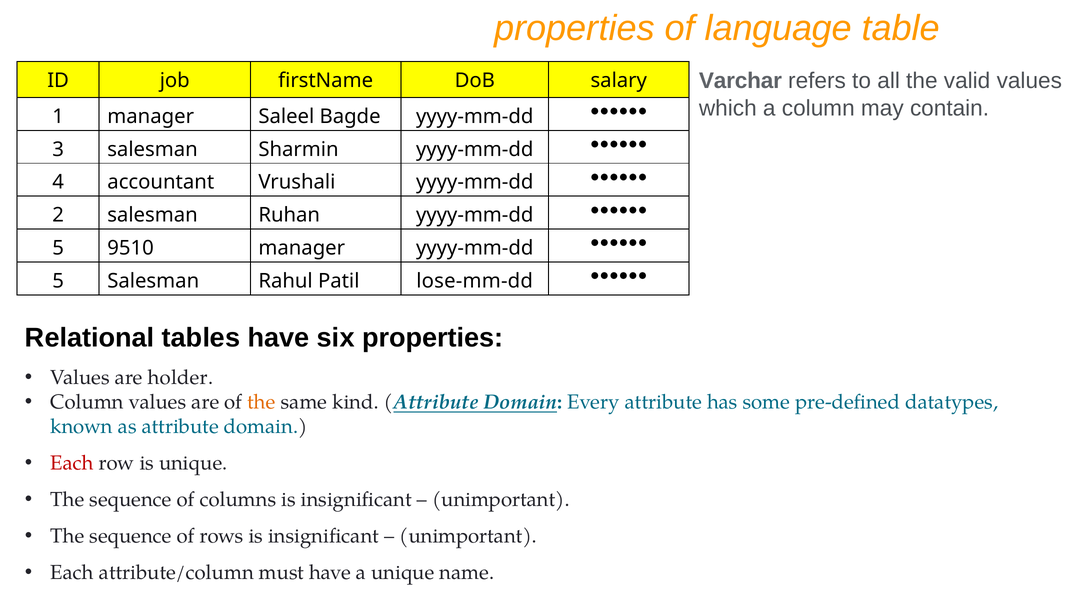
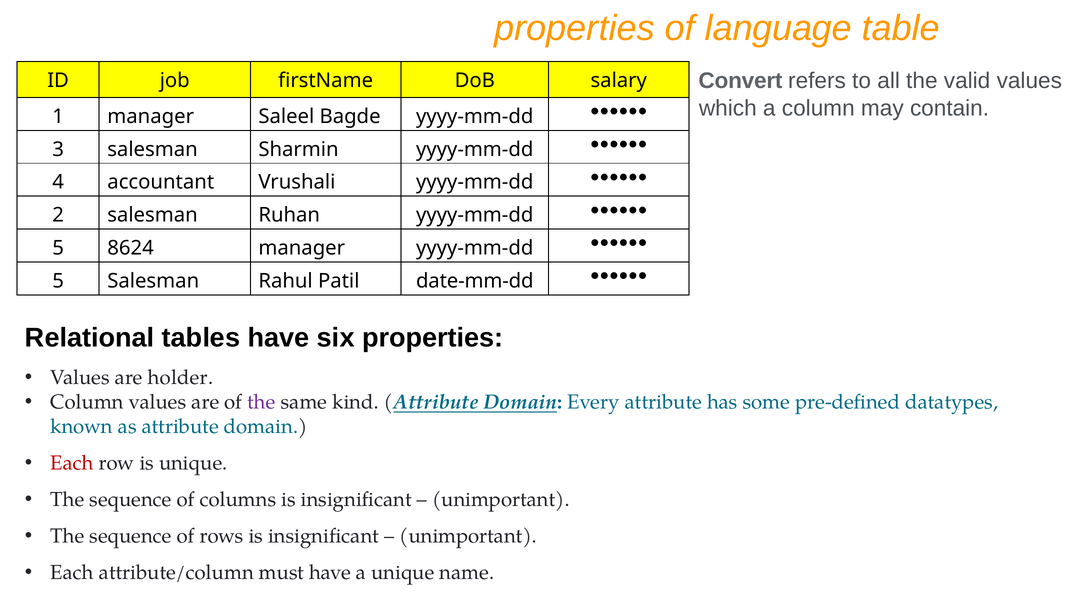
Varchar: Varchar -> Convert
9510: 9510 -> 8624
lose-mm-dd: lose-mm-dd -> date-mm-dd
the at (261, 403) colour: orange -> purple
